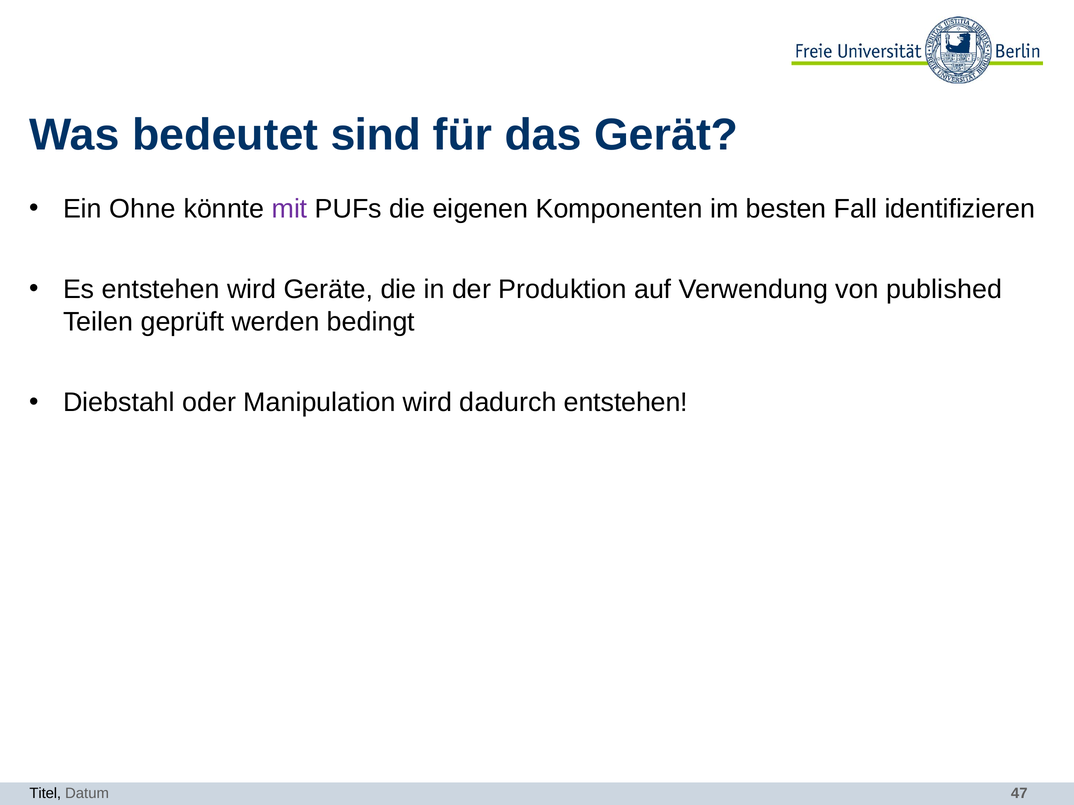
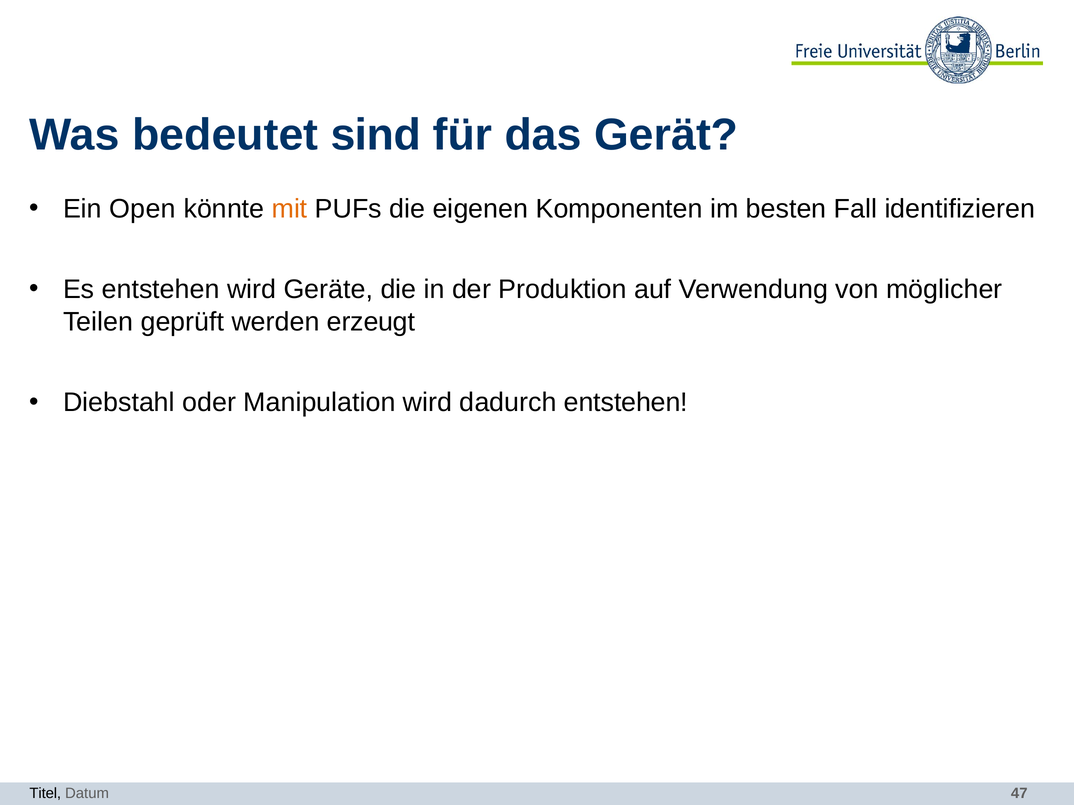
Ohne: Ohne -> Open
mit colour: purple -> orange
published: published -> möglicher
bedingt: bedingt -> erzeugt
